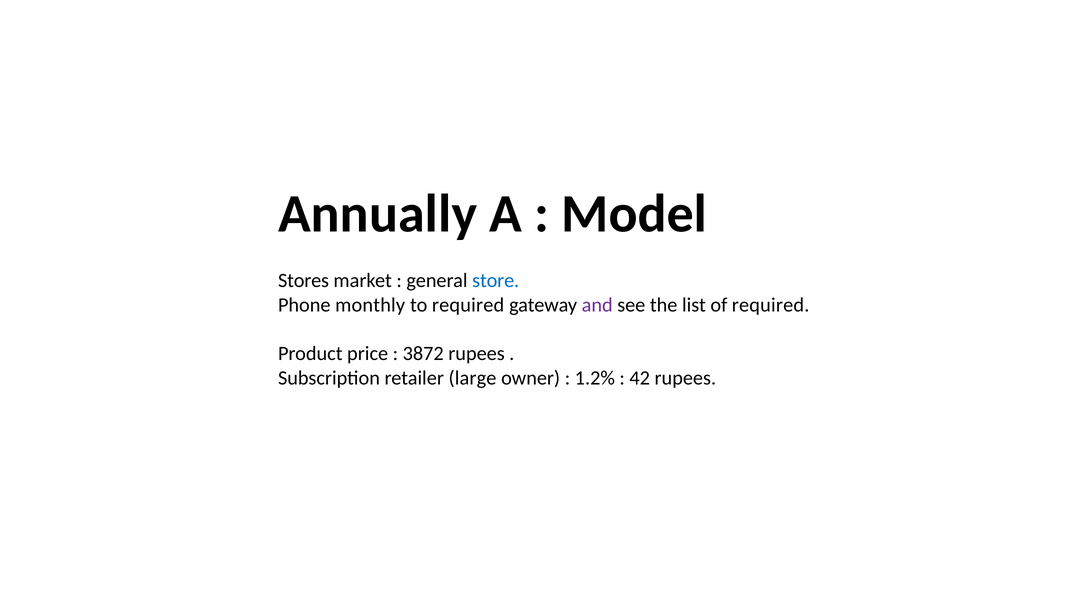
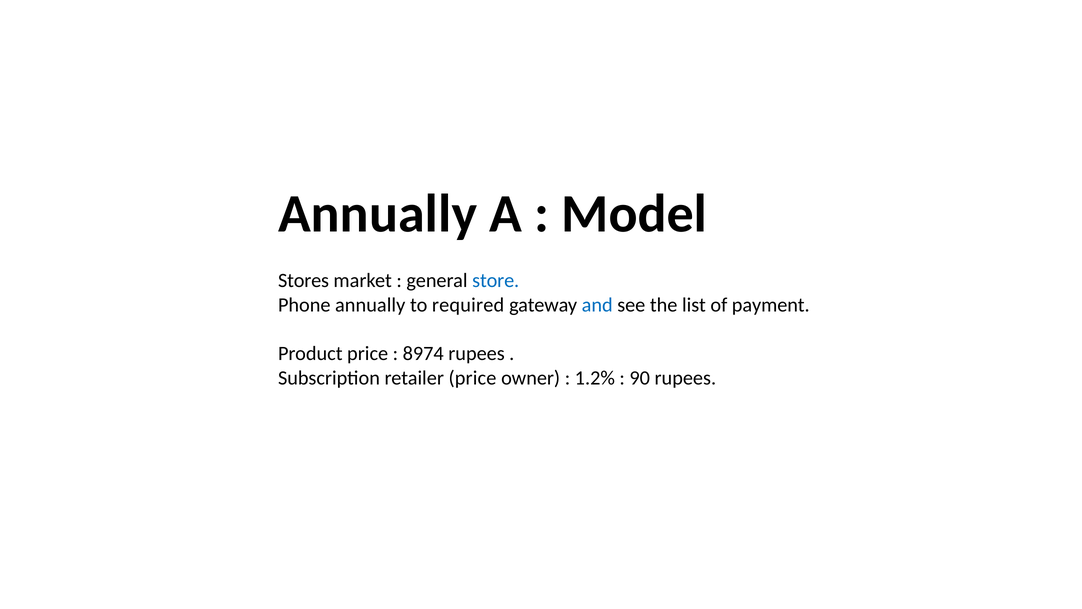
Phone monthly: monthly -> annually
and colour: purple -> blue
of required: required -> payment
3872: 3872 -> 8974
retailer large: large -> price
42: 42 -> 90
